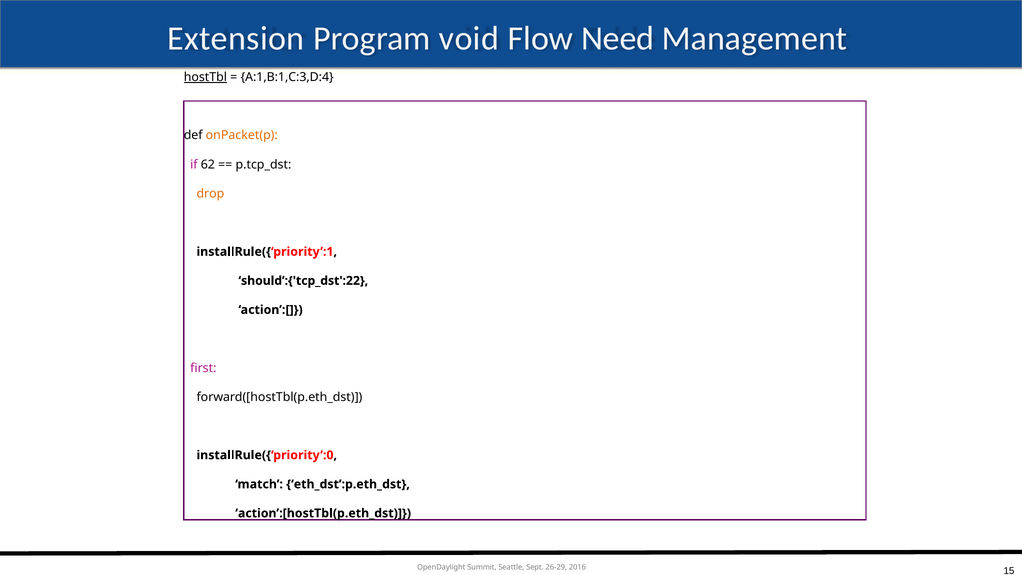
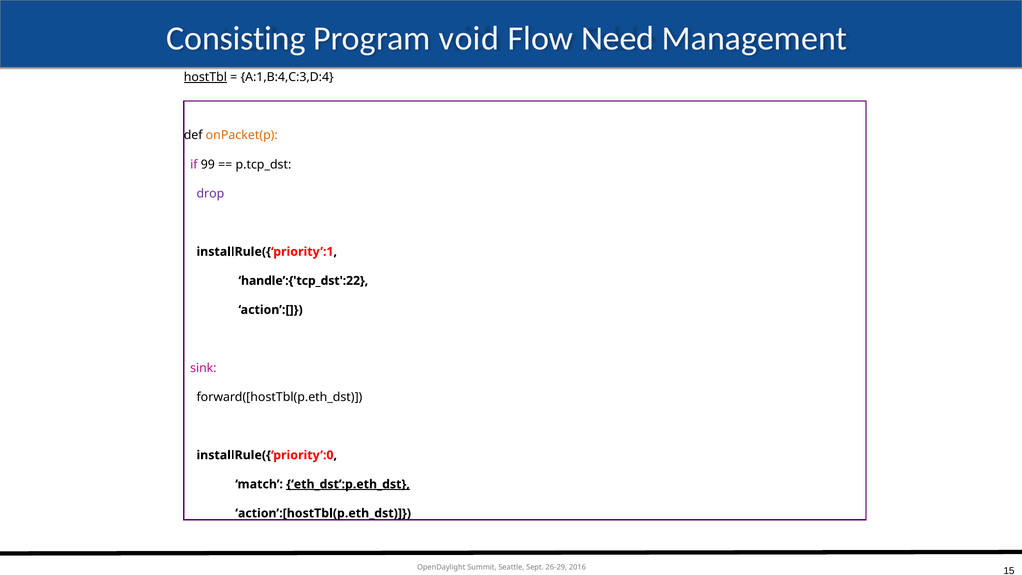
Extension: Extension -> Consisting
A:1,B:1,C:3,D:4: A:1,B:1,C:3,D:4 -> A:1,B:4,C:3,D:4
62: 62 -> 99
drop colour: orange -> purple
should’:{'tcp_dst':22: should’:{'tcp_dst':22 -> handle’:{'tcp_dst':22
first: first -> sink
eth_dst’:p.eth_dst underline: none -> present
